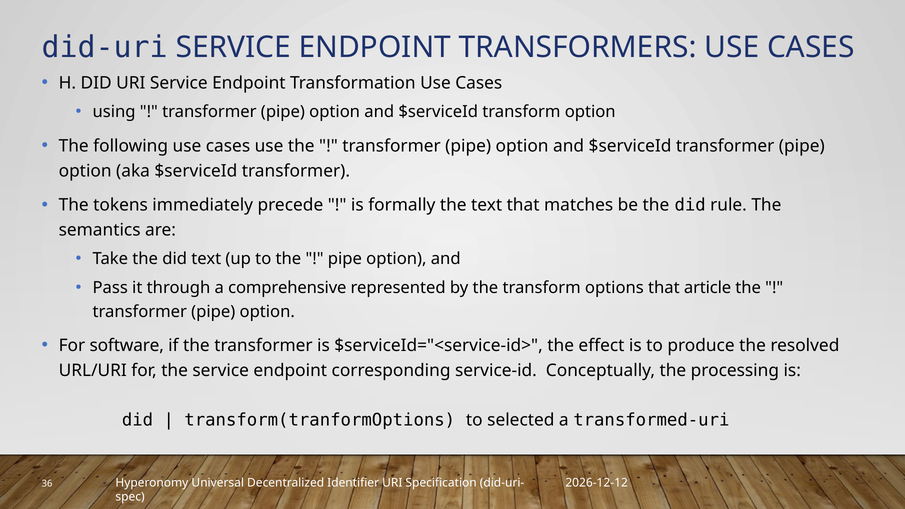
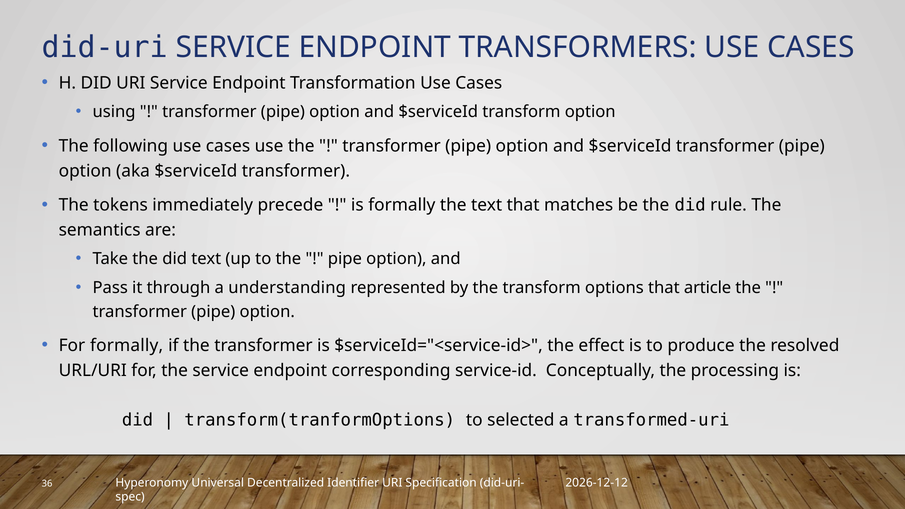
comprehensive: comprehensive -> understanding
For software: software -> formally
